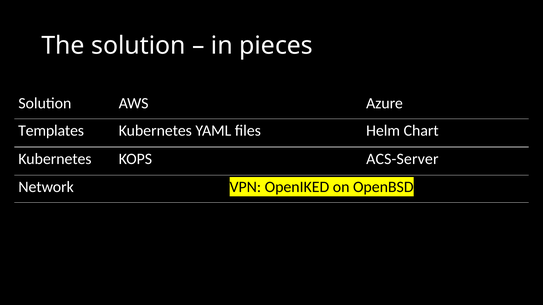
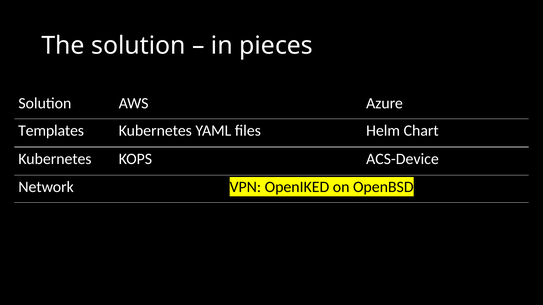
ACS-Server: ACS-Server -> ACS-Device
